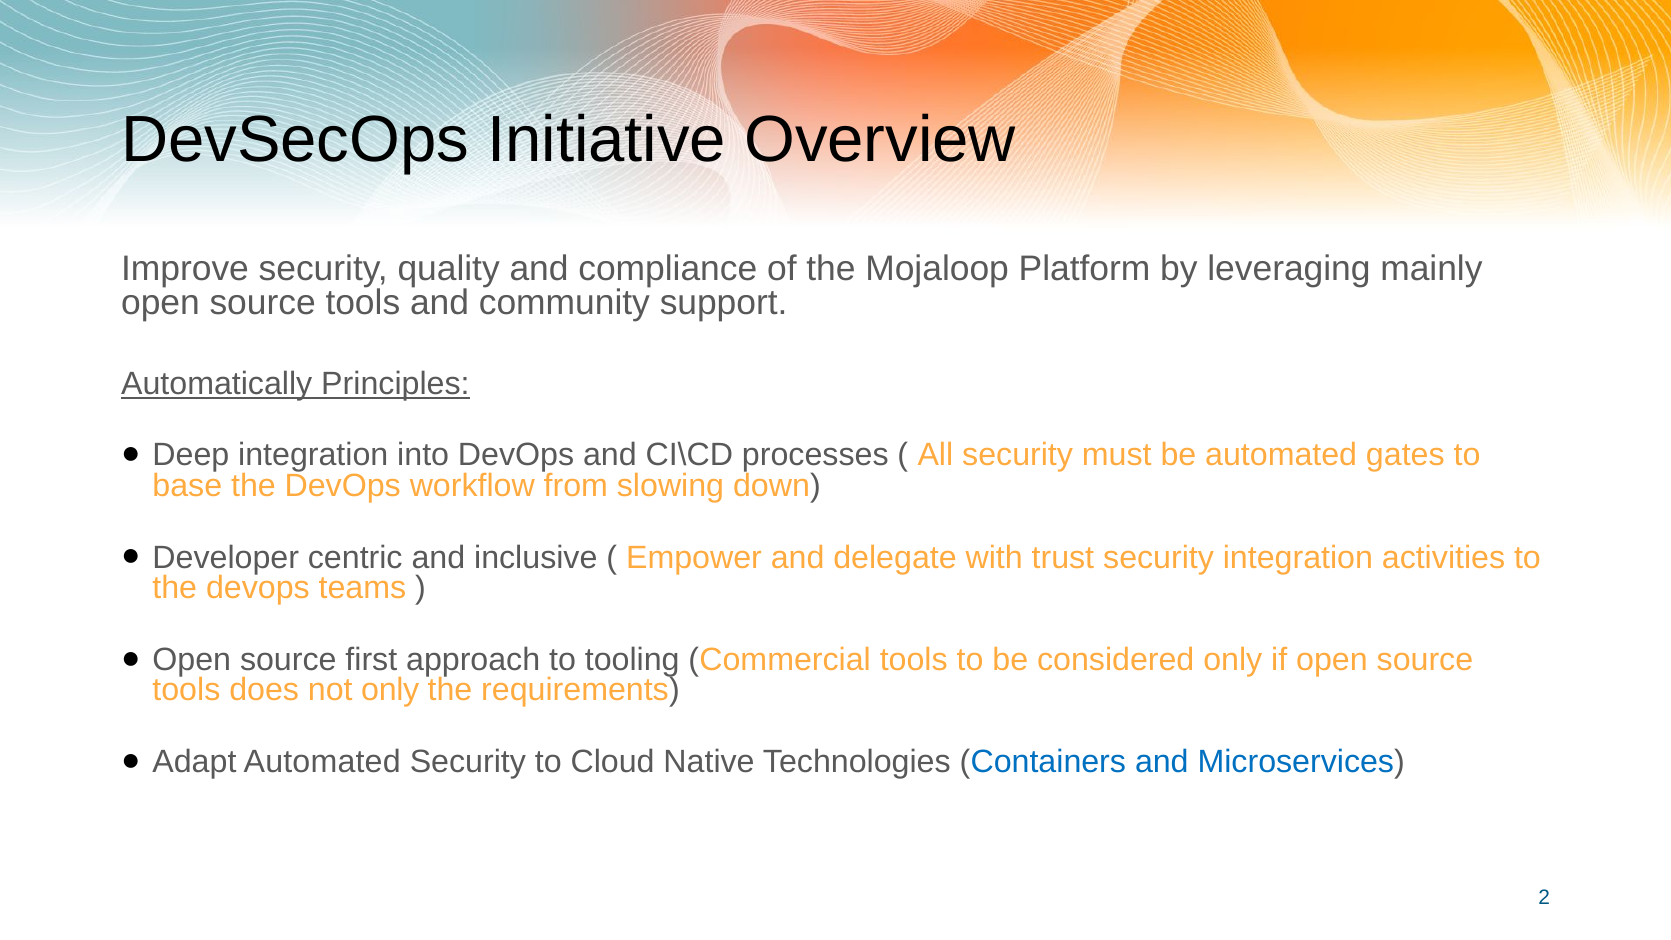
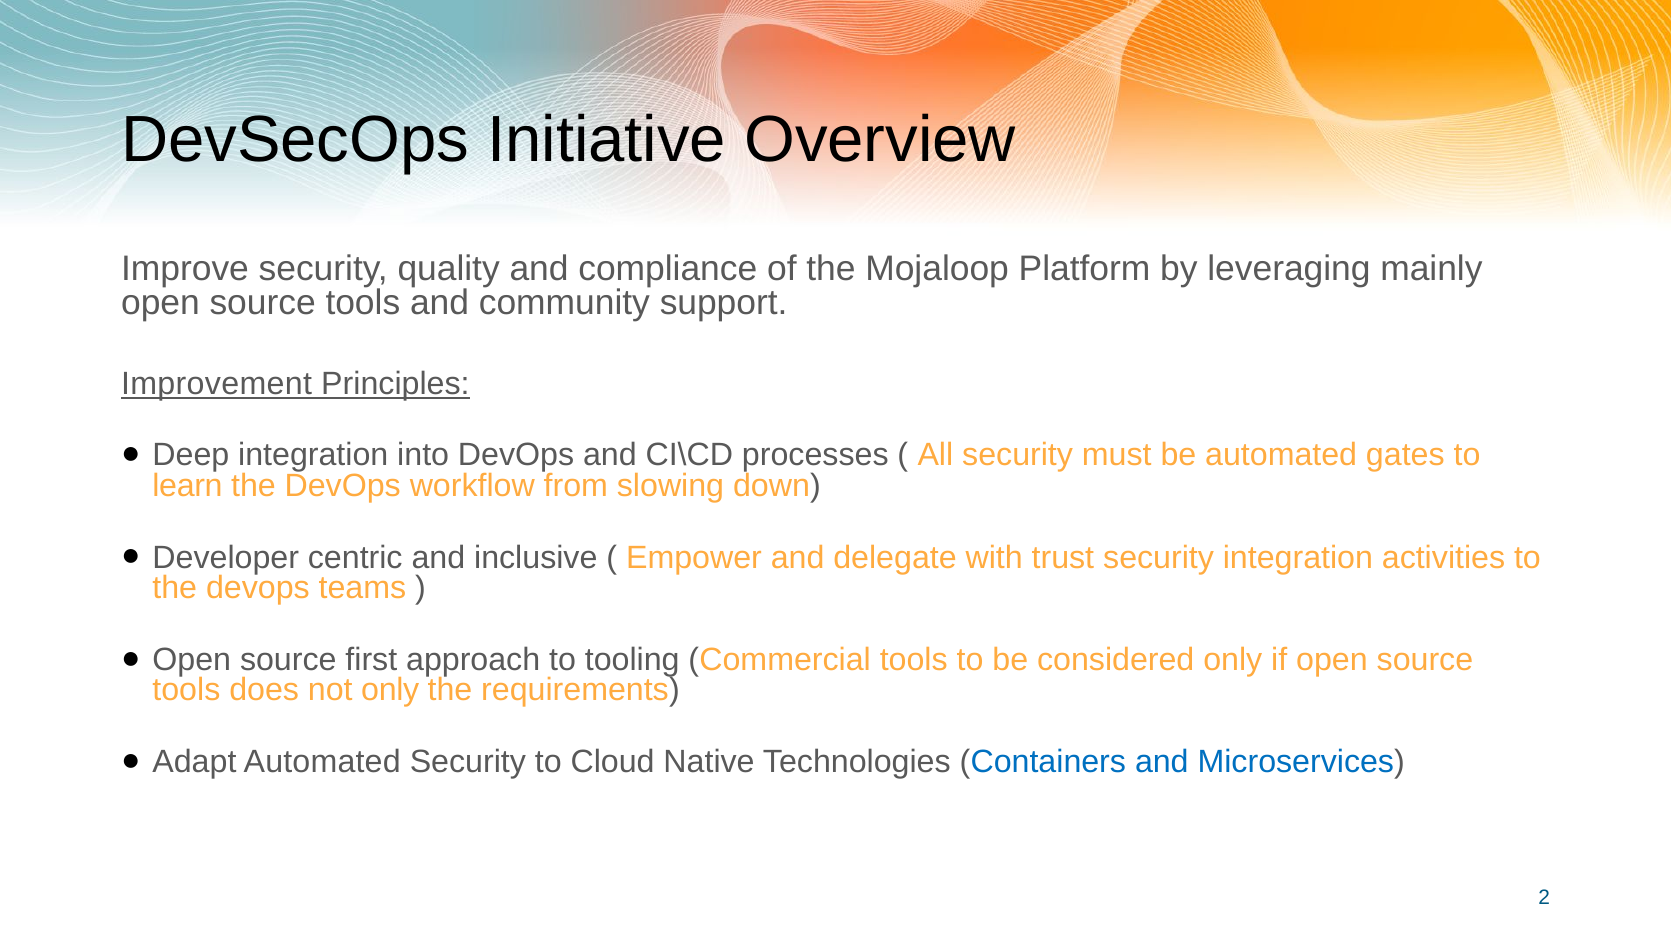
Automatically: Automatically -> Improvement
base: base -> learn
